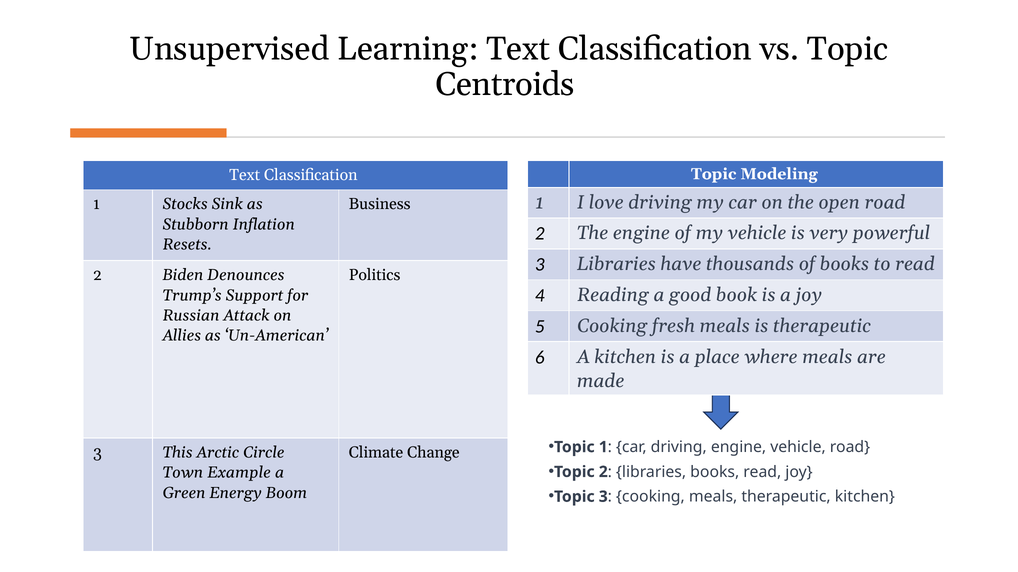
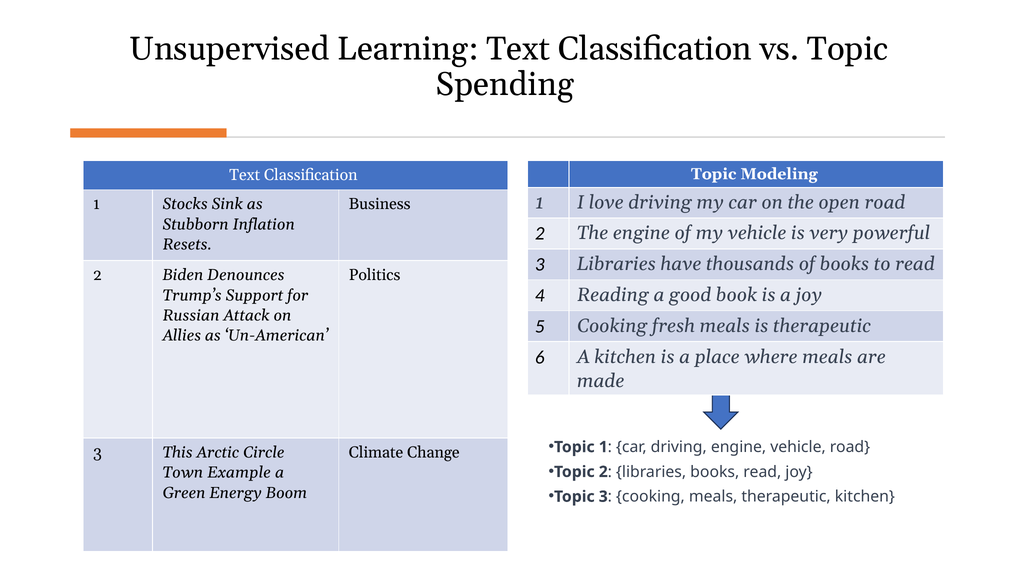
Centroids: Centroids -> Spending
